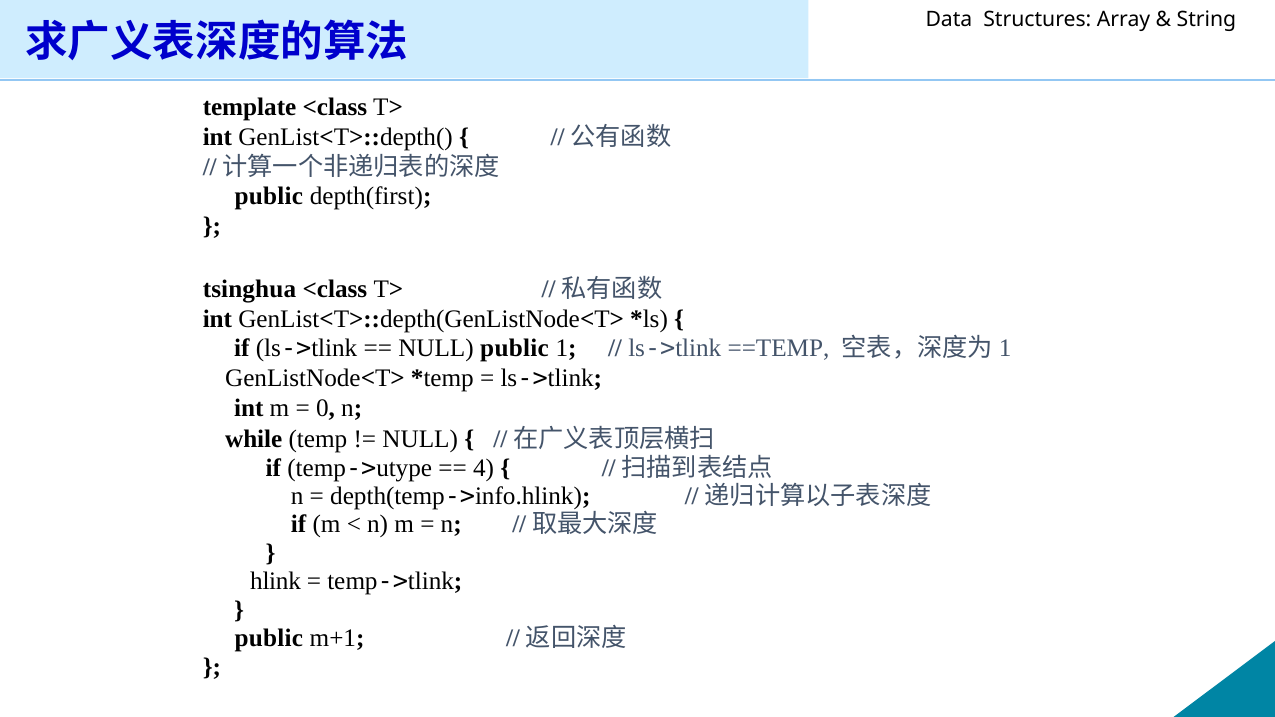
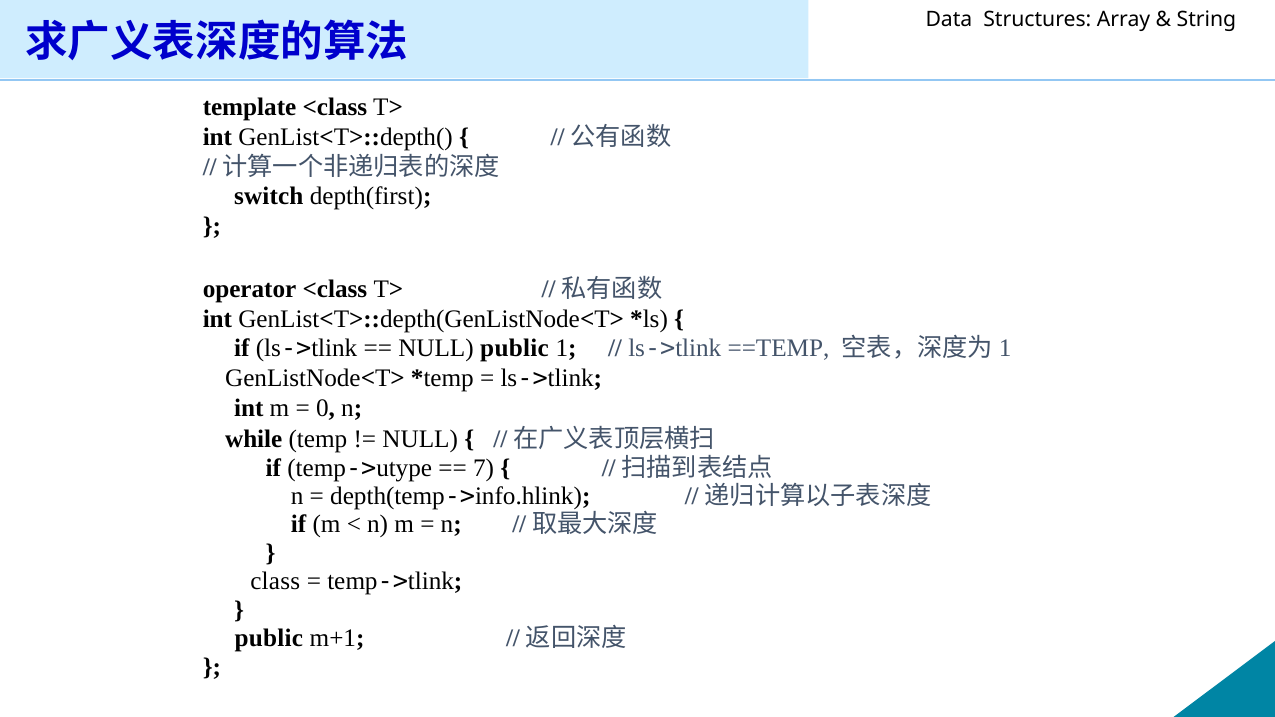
public at (269, 197): public -> switch
tsinghua: tsinghua -> operator
4: 4 -> 7
hlink: hlink -> class
